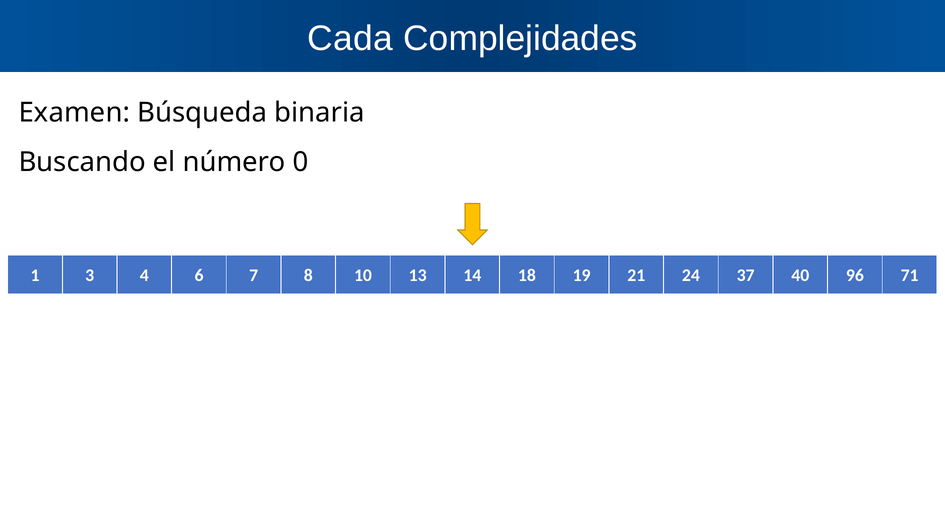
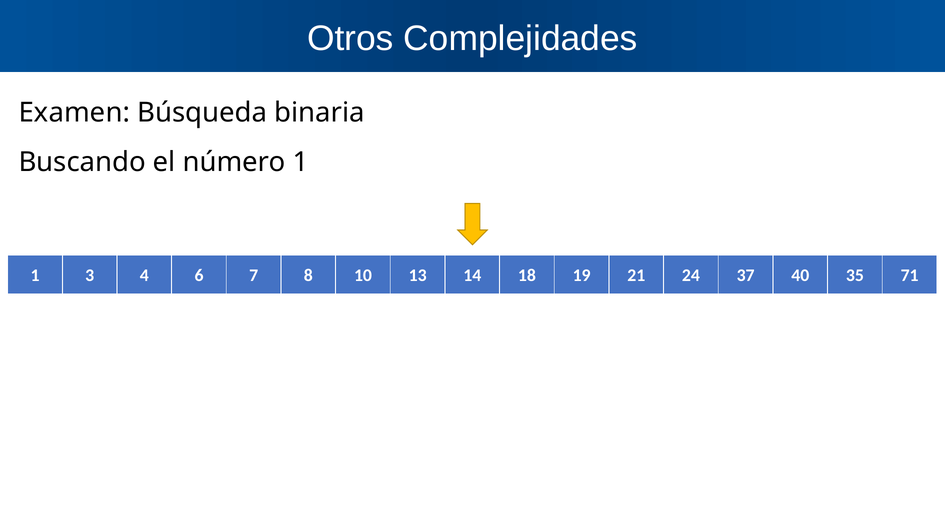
Cada: Cada -> Otros
número 0: 0 -> 1
96: 96 -> 35
